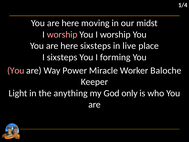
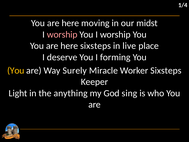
I sixsteps: sixsteps -> deserve
You at (16, 70) colour: pink -> yellow
Power: Power -> Surely
Worker Baloche: Baloche -> Sixsteps
only: only -> sing
